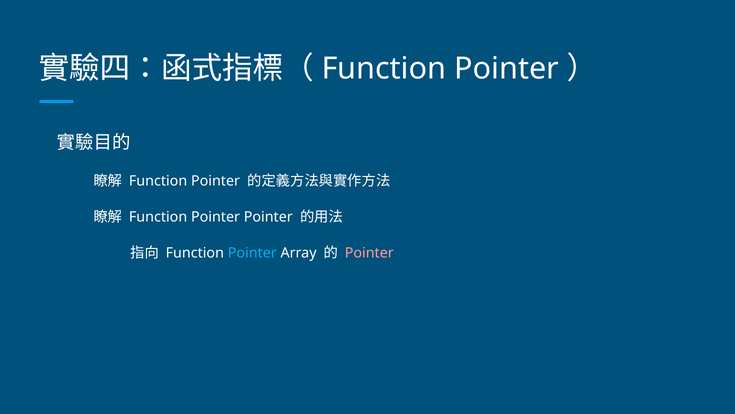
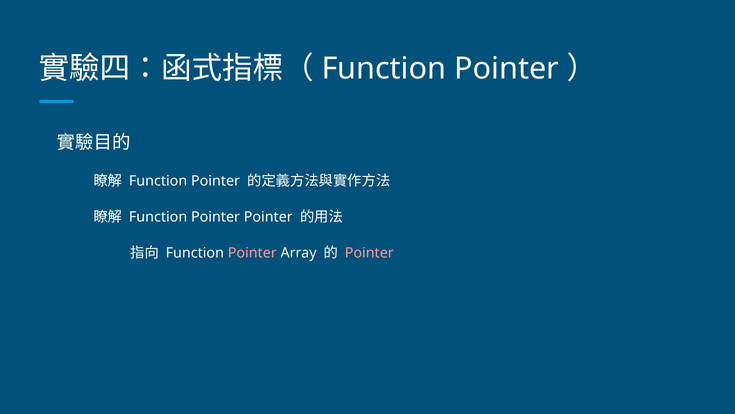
Pointer at (252, 253) colour: light blue -> pink
